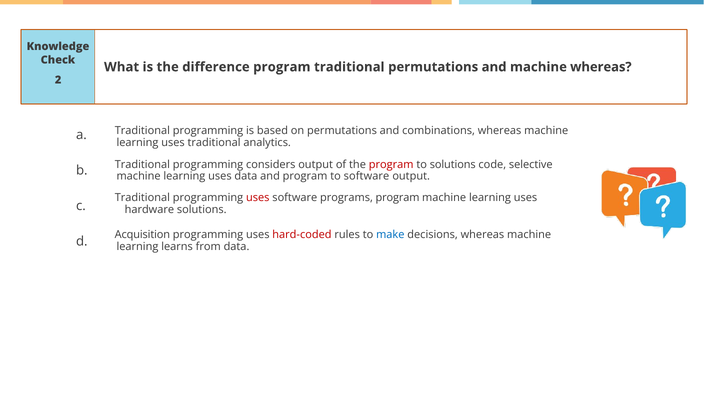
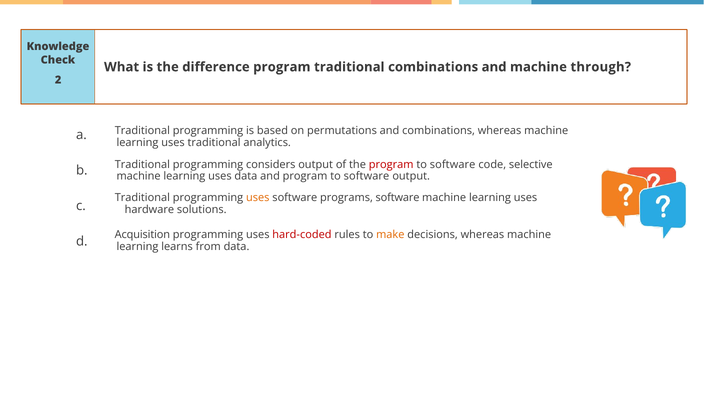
traditional permutations: permutations -> combinations
machine whereas: whereas -> through
solutions at (453, 164): solutions -> software
uses at (258, 198) colour: red -> orange
programs program: program -> software
make colour: blue -> orange
